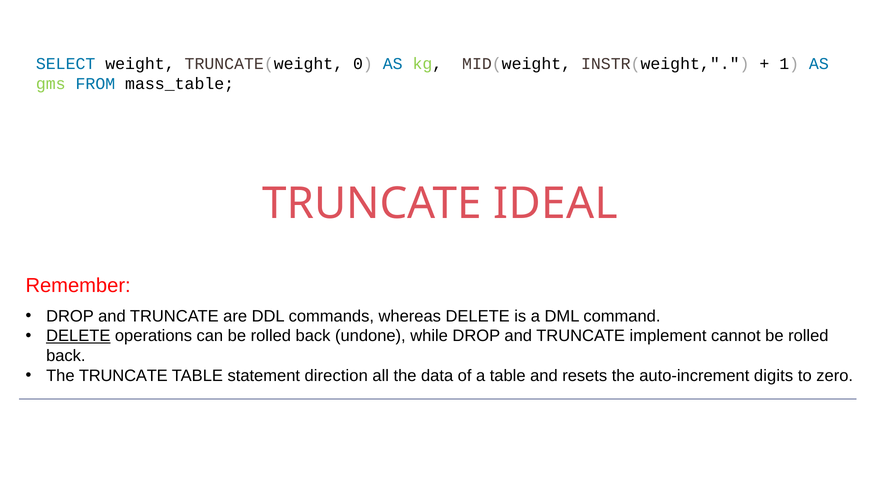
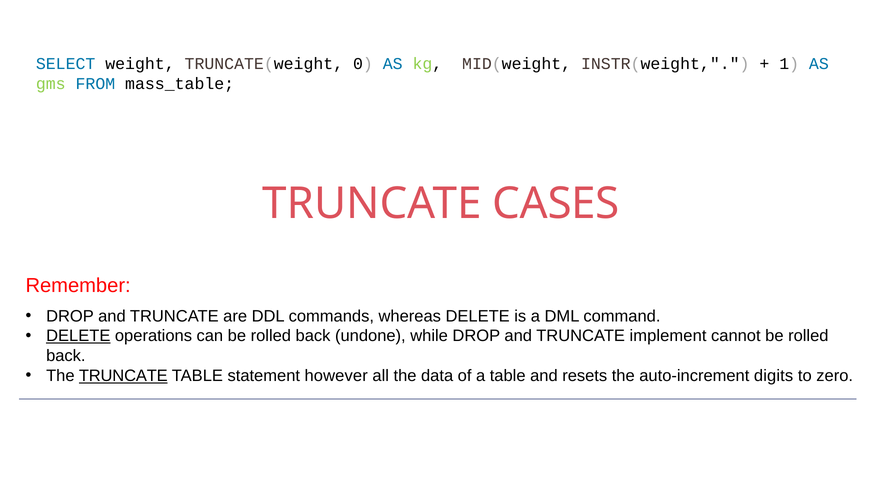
IDEAL: IDEAL -> CASES
TRUNCATE at (123, 375) underline: none -> present
direction: direction -> however
